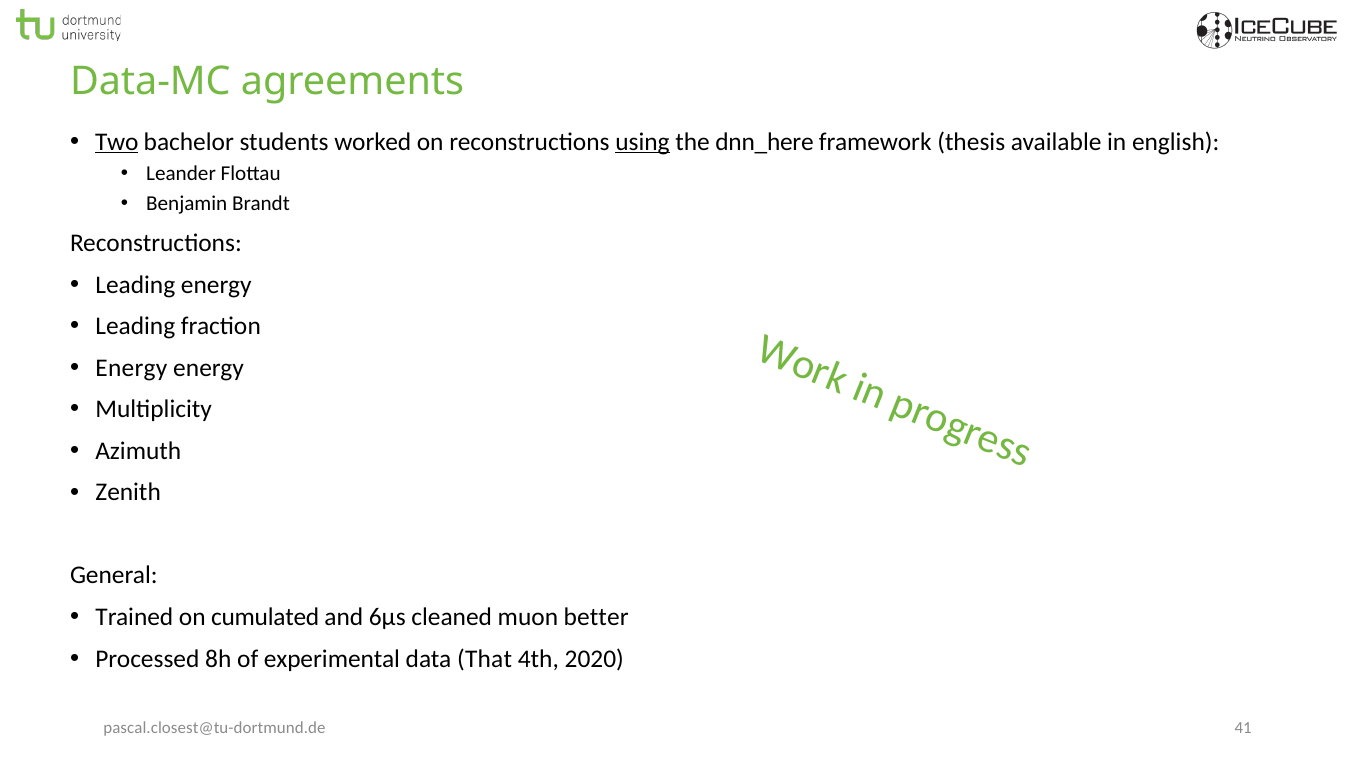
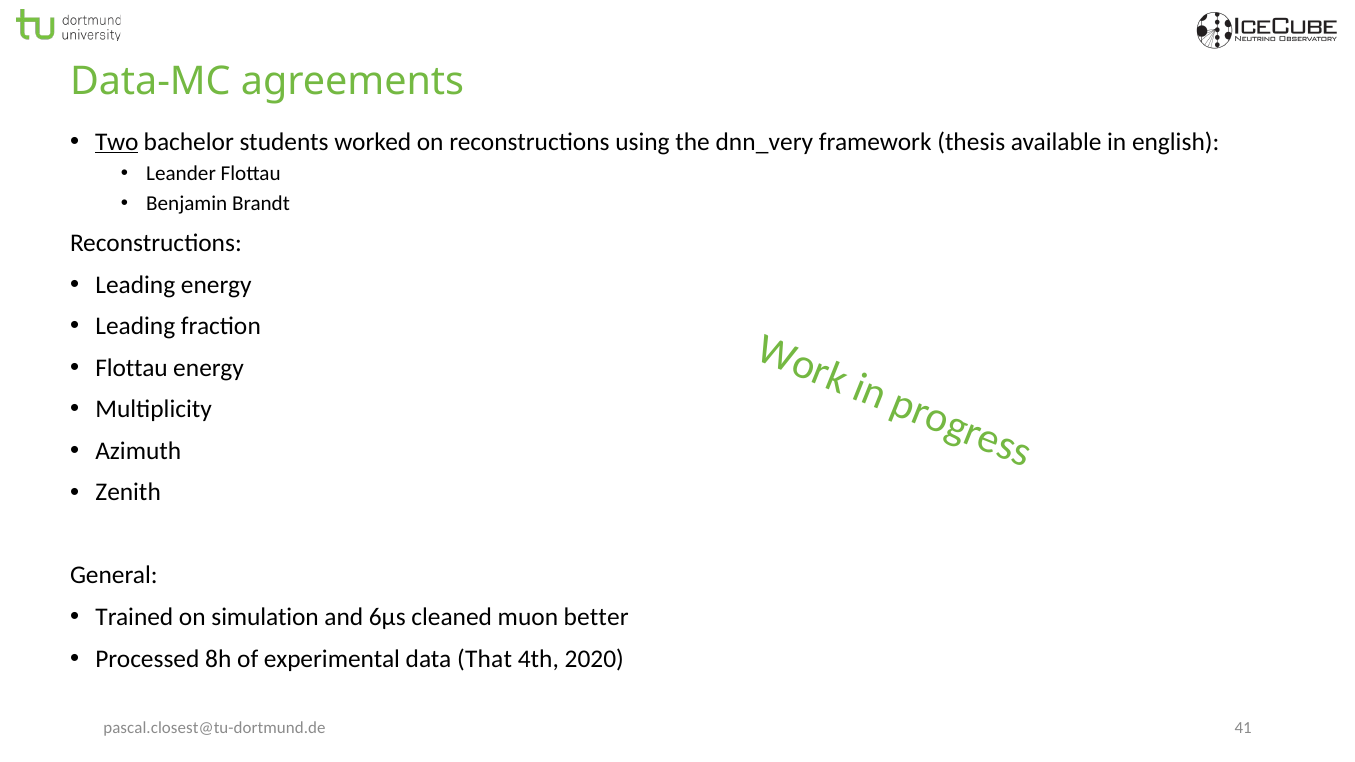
using underline: present -> none
dnn_here: dnn_here -> dnn_very
Energy at (131, 368): Energy -> Flottau
cumulated: cumulated -> simulation
